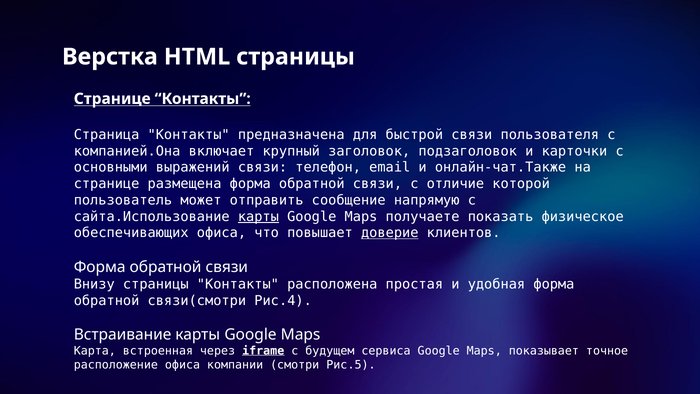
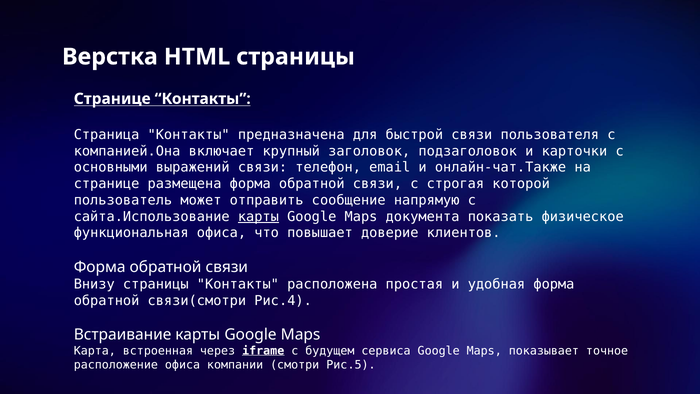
отличие: отличие -> строгая
получаете: получаете -> документа
обеспечивающих: обеспечивающих -> функциональная
доверие underline: present -> none
